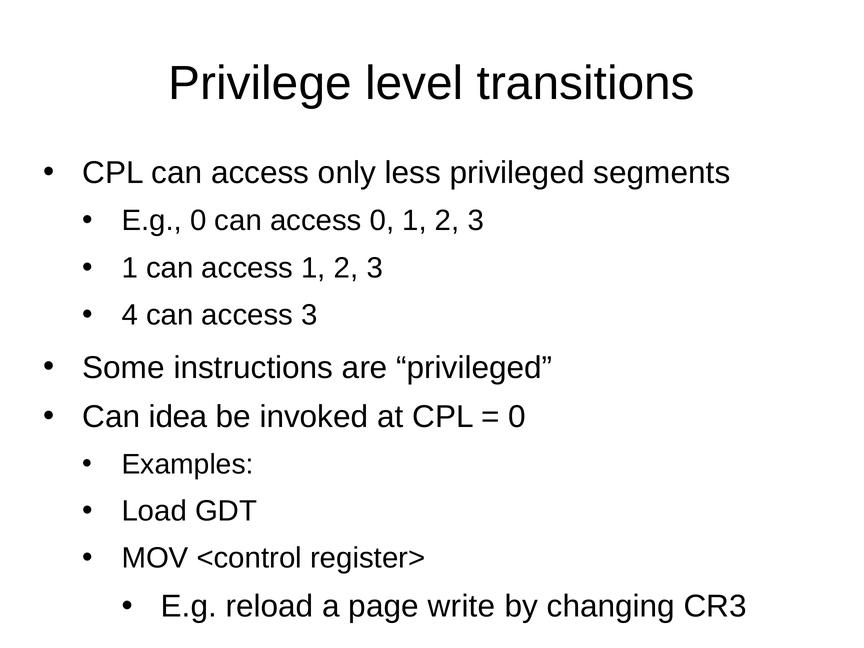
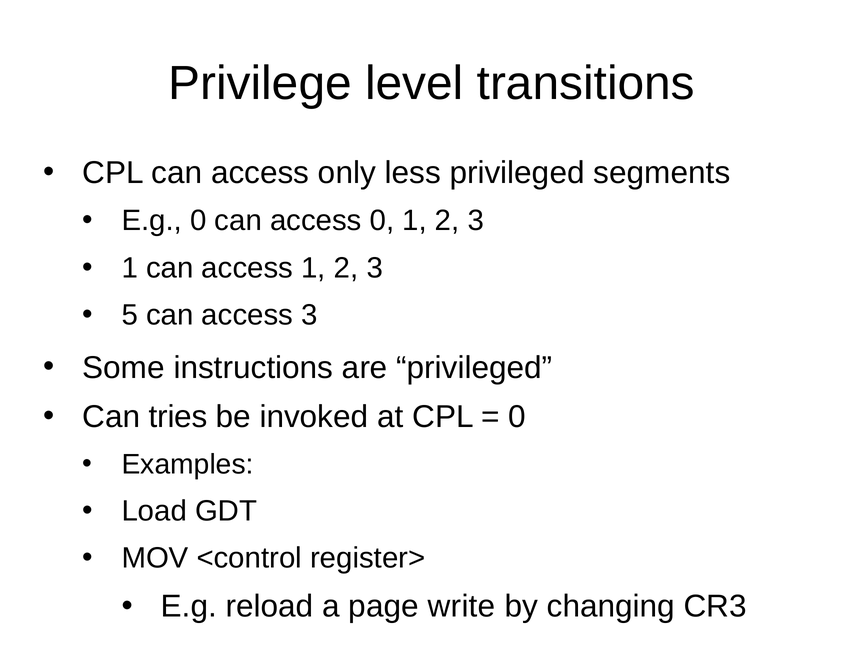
4: 4 -> 5
idea: idea -> tries
